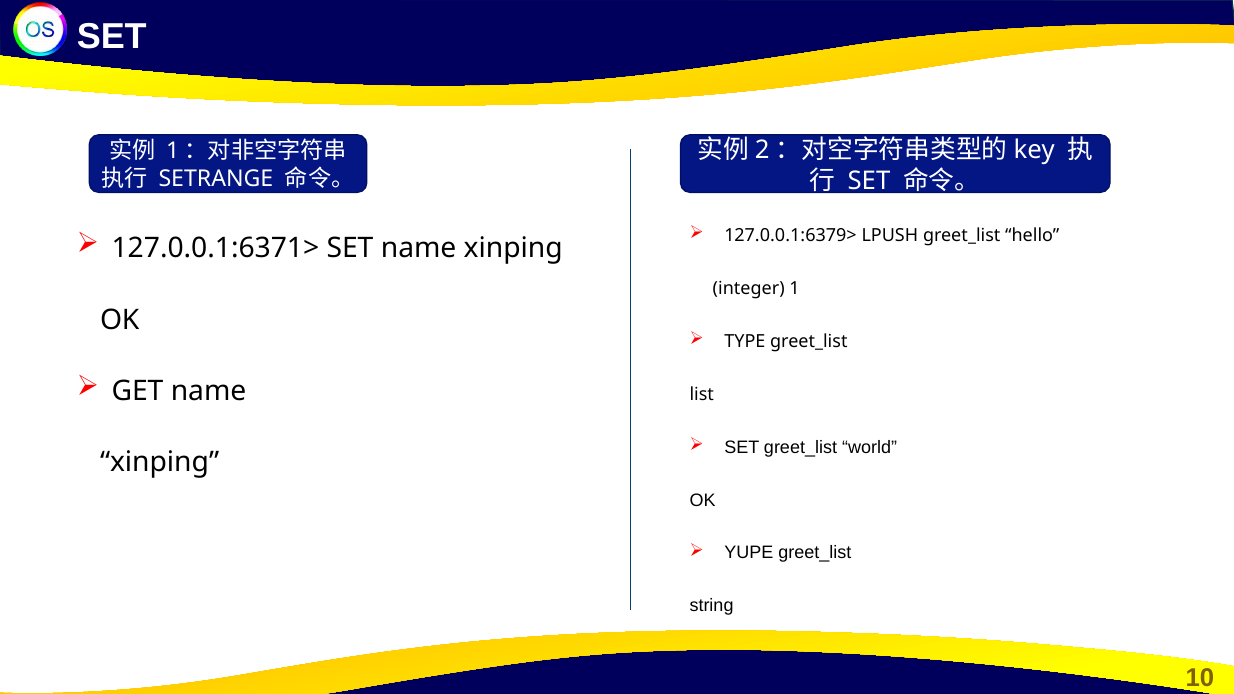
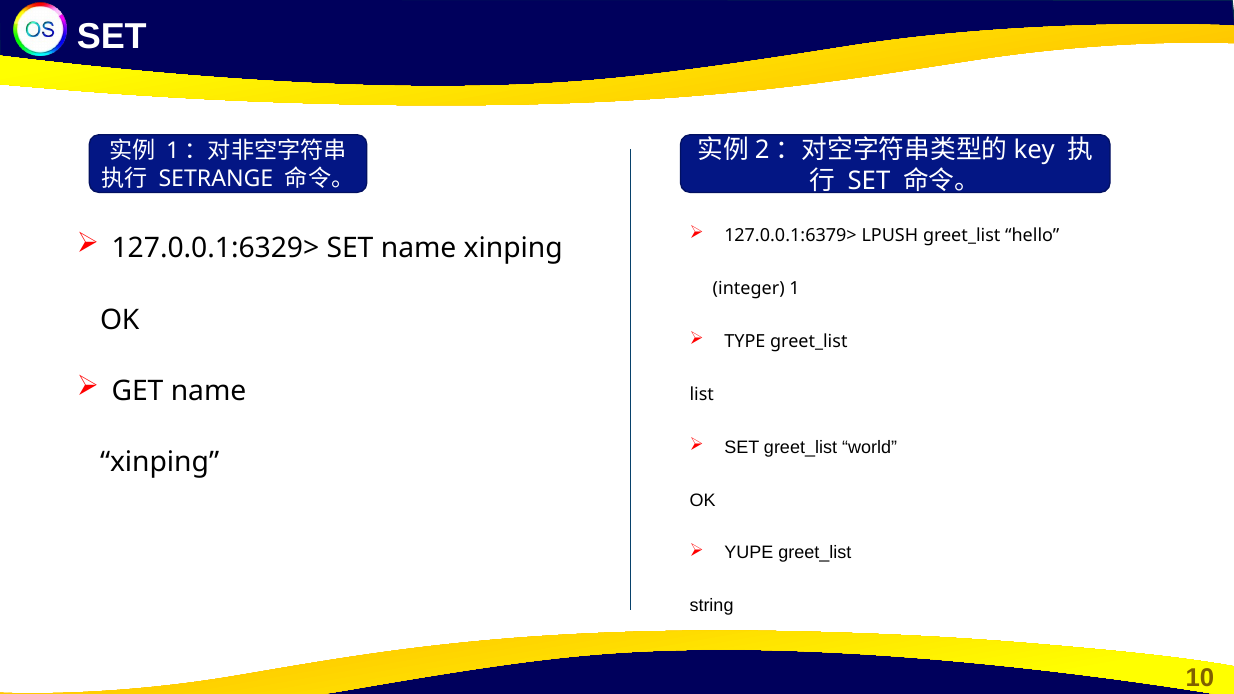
127.0.0.1:6371>: 127.0.0.1:6371> -> 127.0.0.1:6329>
